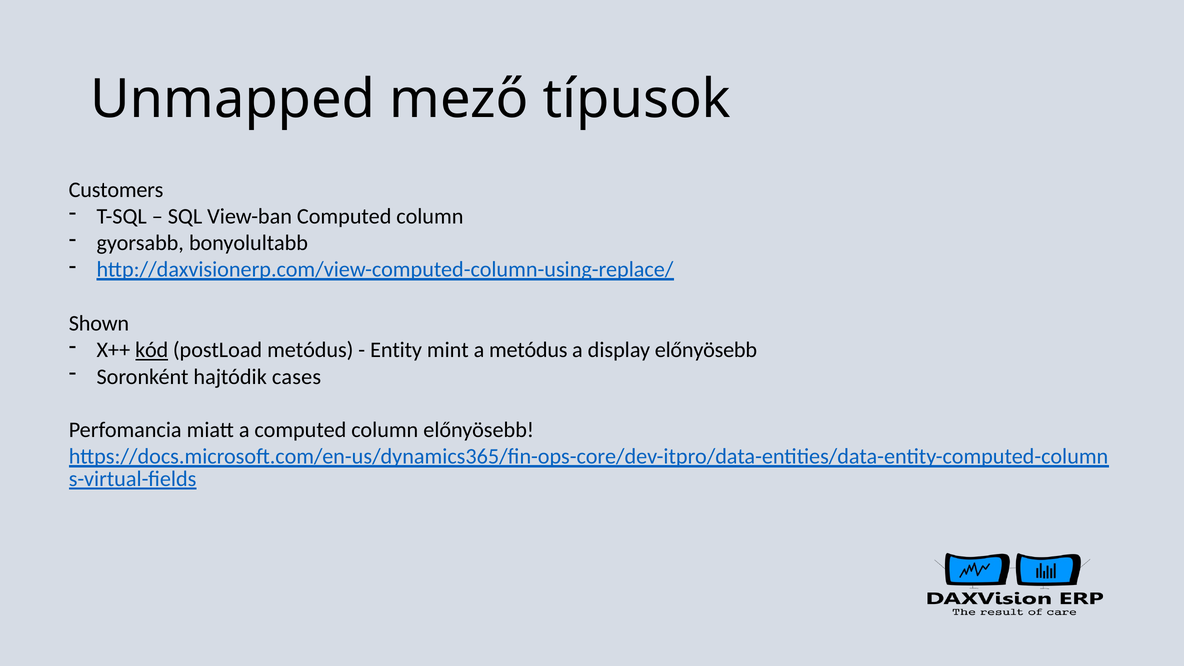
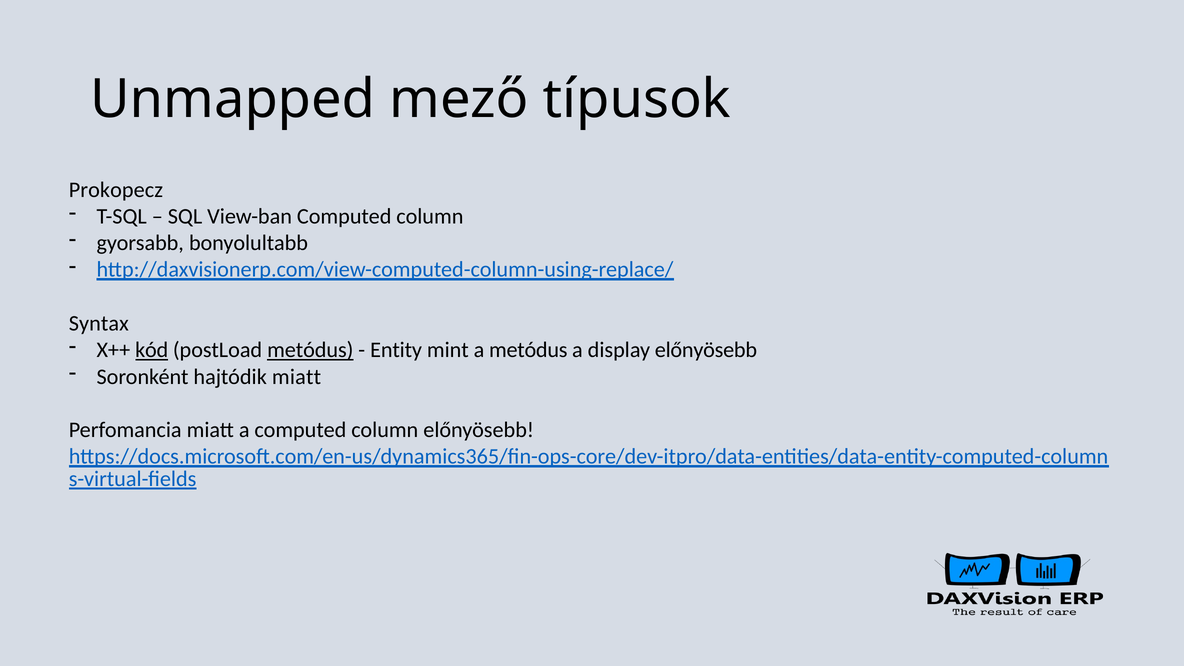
Customers: Customers -> Prokopecz
Shown: Shown -> Syntax
metódus at (310, 350) underline: none -> present
hajtódik cases: cases -> miatt
